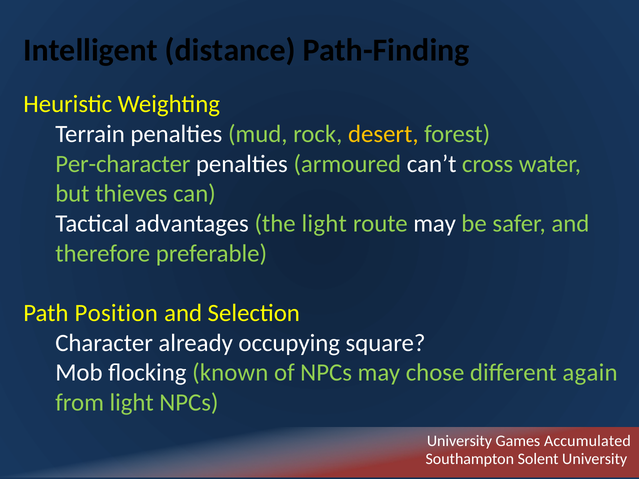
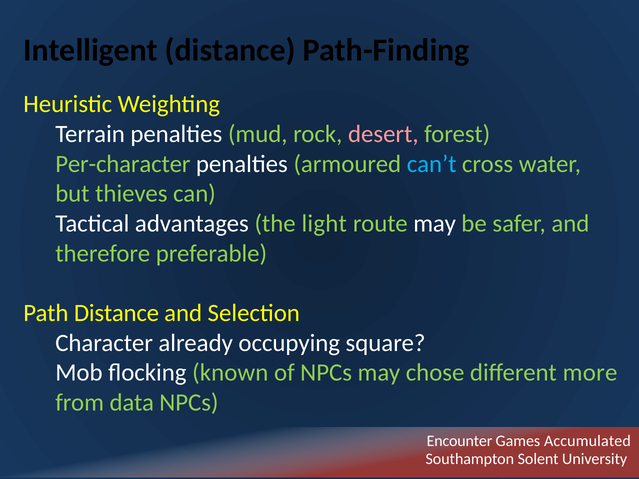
desert colour: yellow -> pink
can’t colour: white -> light blue
Path Position: Position -> Distance
again: again -> more
from light: light -> data
University at (459, 441): University -> Encounter
